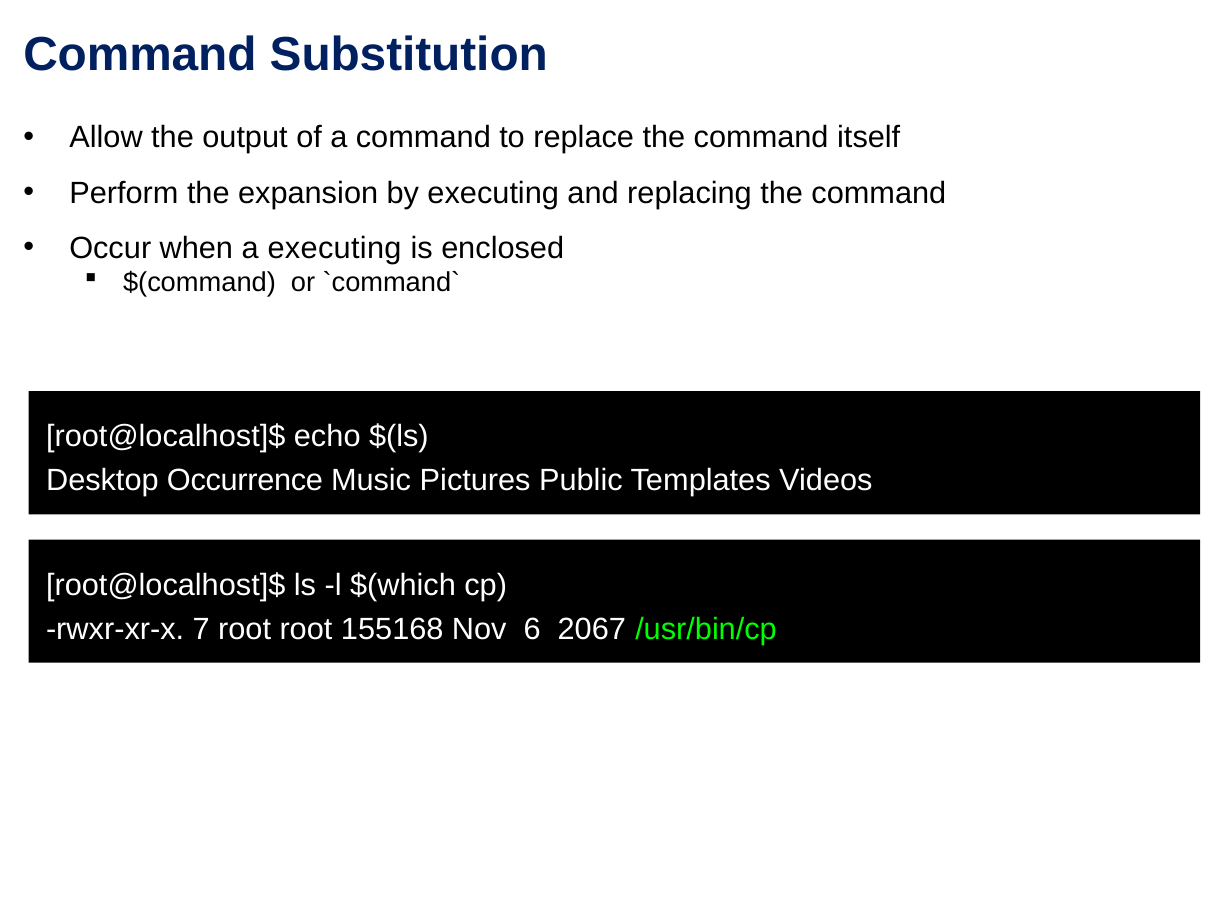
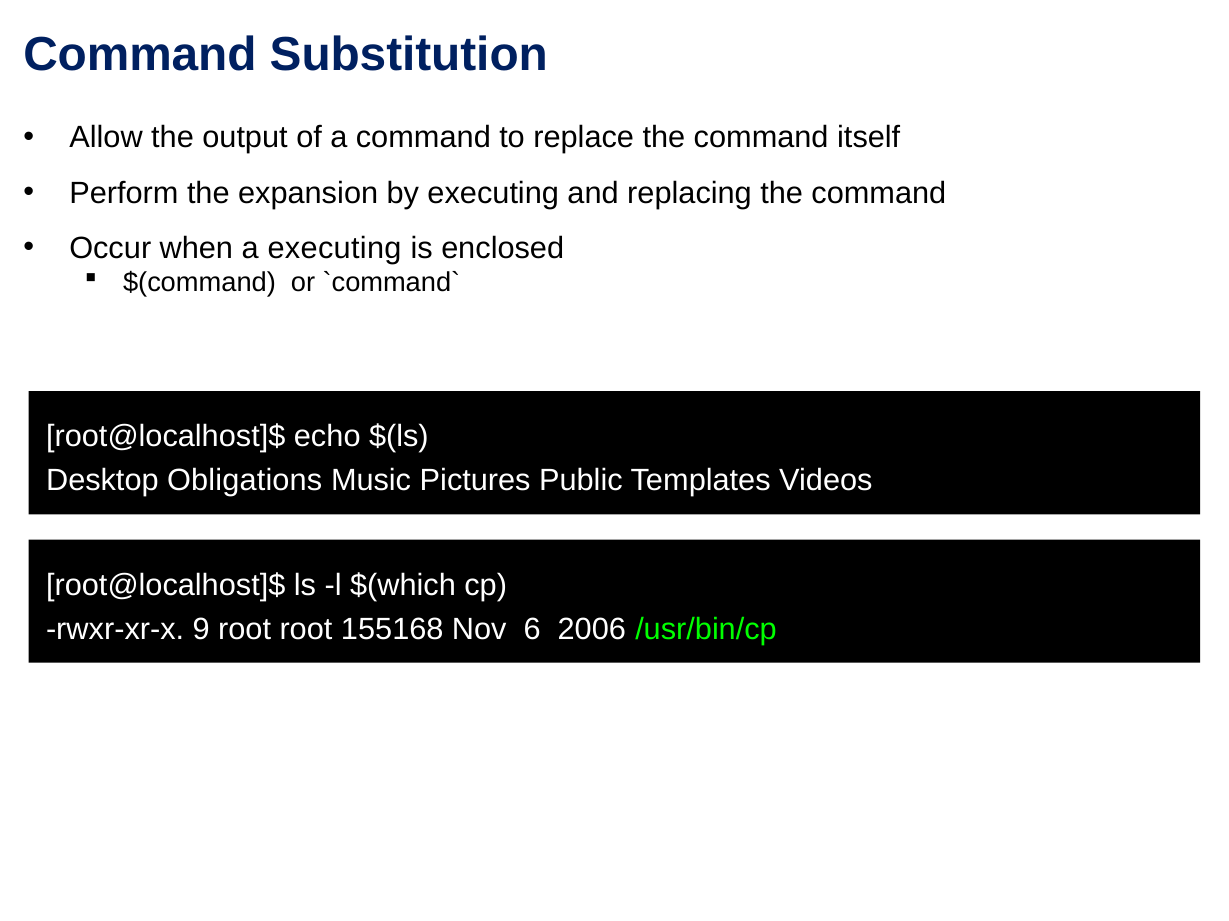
Occurrence: Occurrence -> Obligations
7: 7 -> 9
2067: 2067 -> 2006
